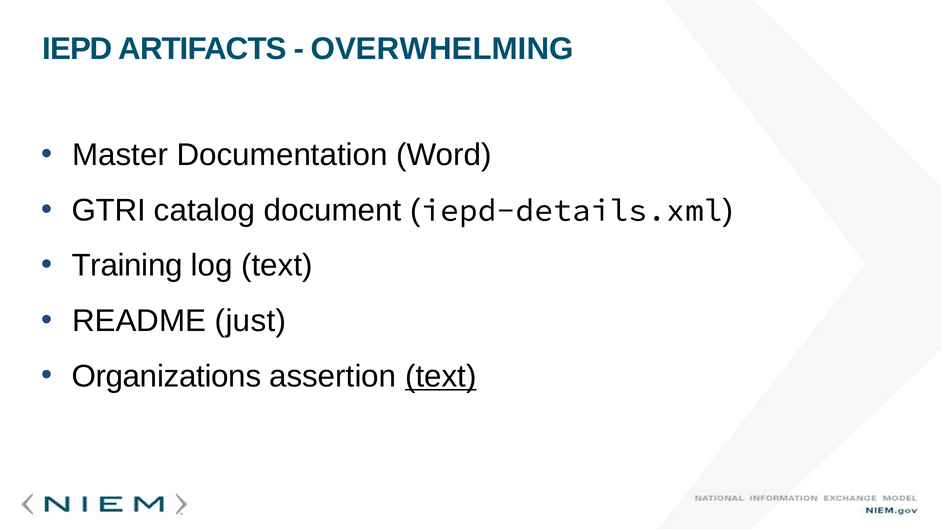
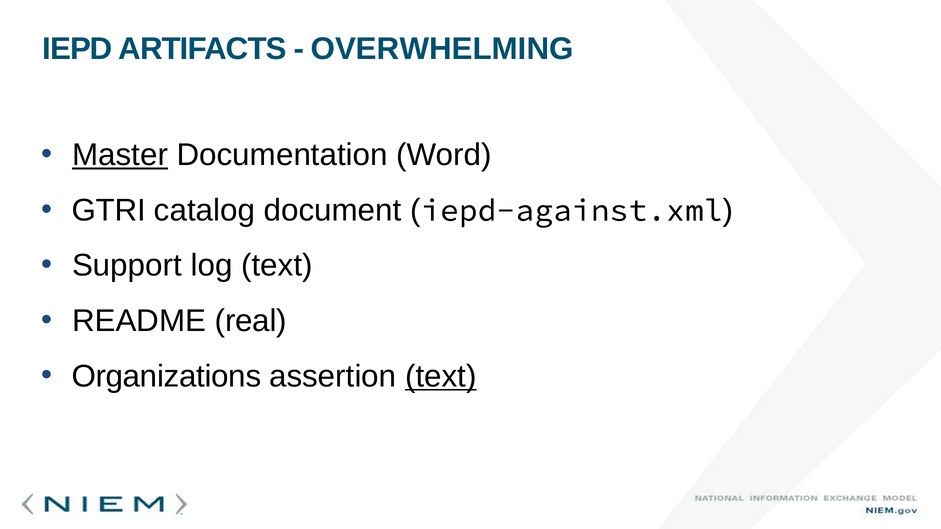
Master underline: none -> present
iepd-details.xml: iepd-details.xml -> iepd-against.xml
Training: Training -> Support
just: just -> real
